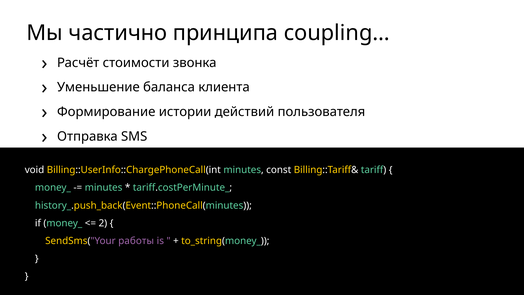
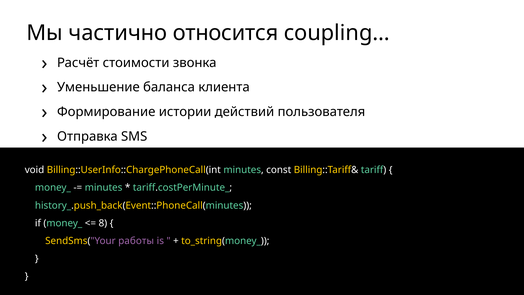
принципа: принципа -> относится
2: 2 -> 8
